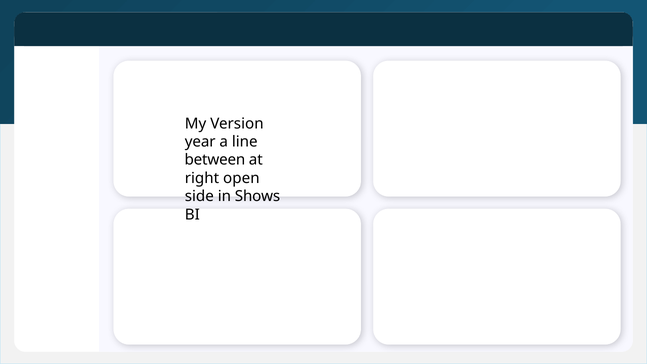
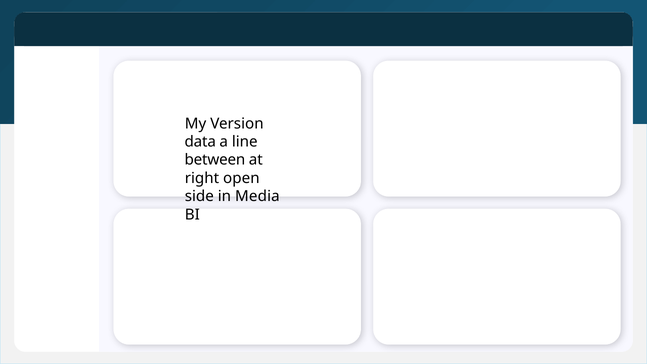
year: year -> data
Shows: Shows -> Media
